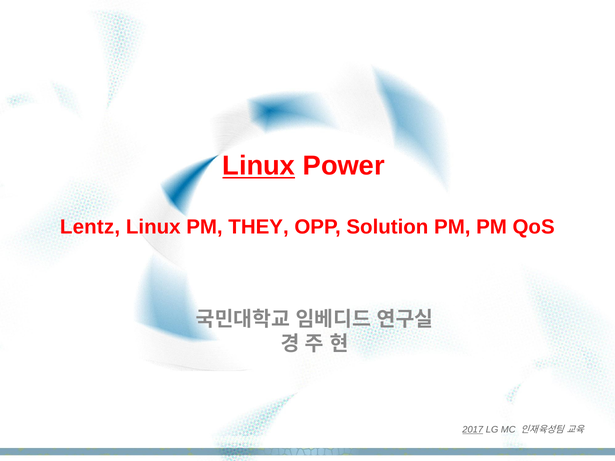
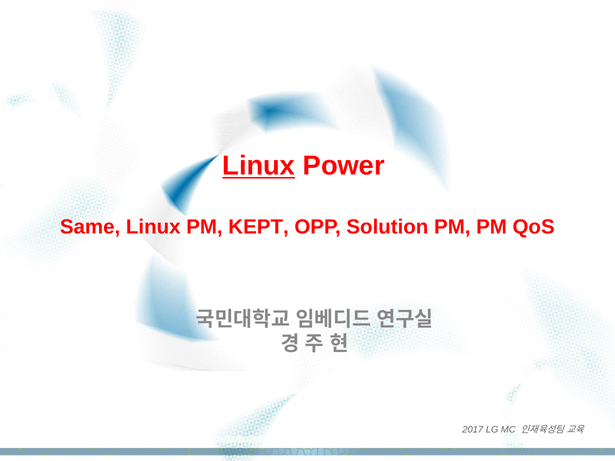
Lentz: Lentz -> Same
THEY: THEY -> KEPT
2017 underline: present -> none
